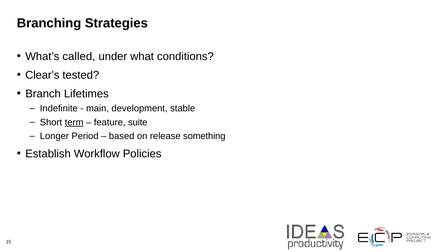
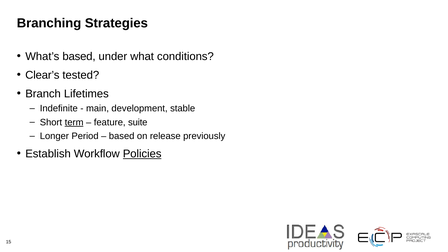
What’s called: called -> based
something: something -> previously
Policies underline: none -> present
